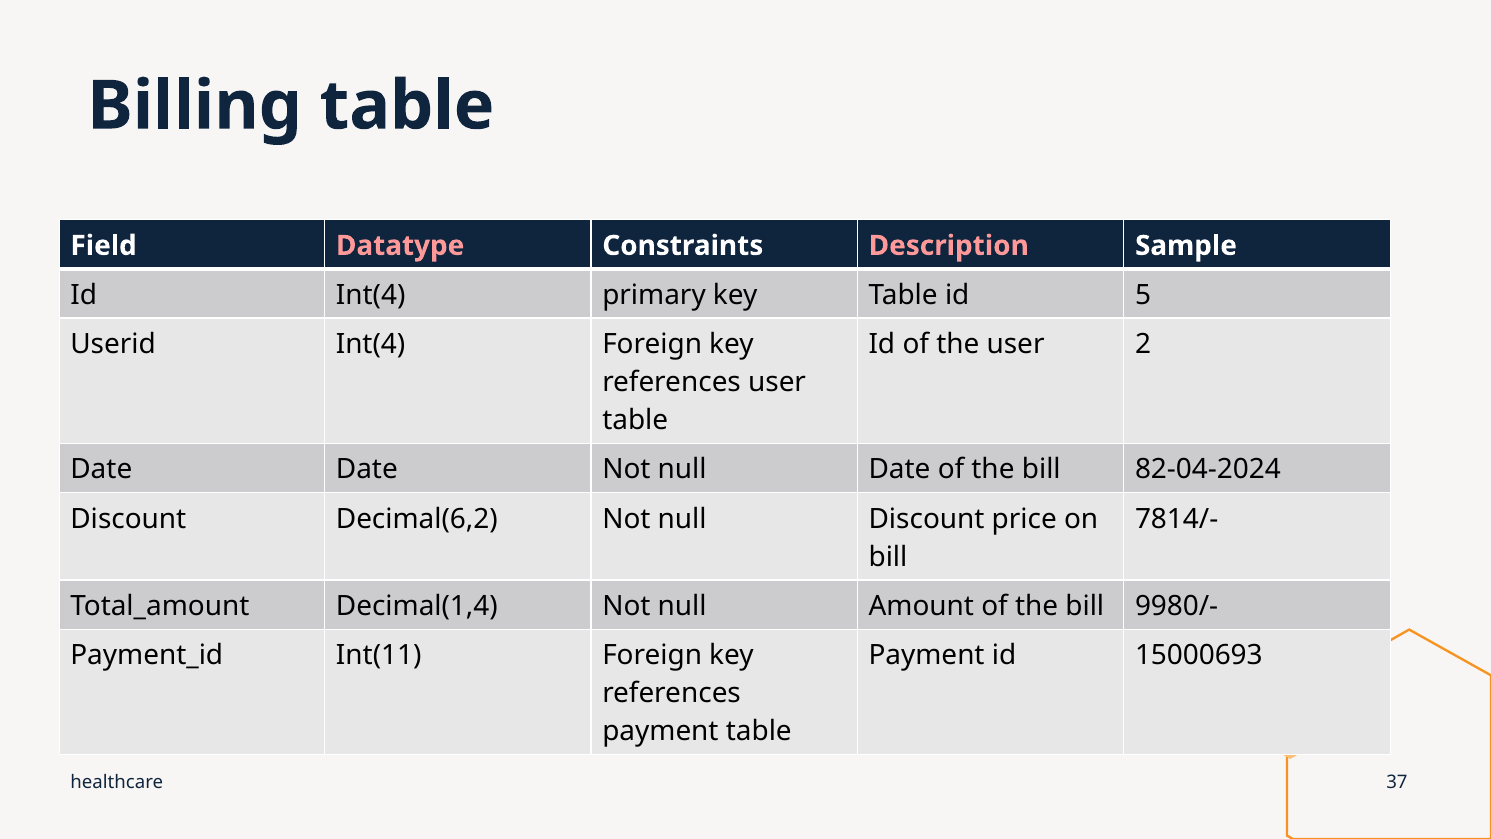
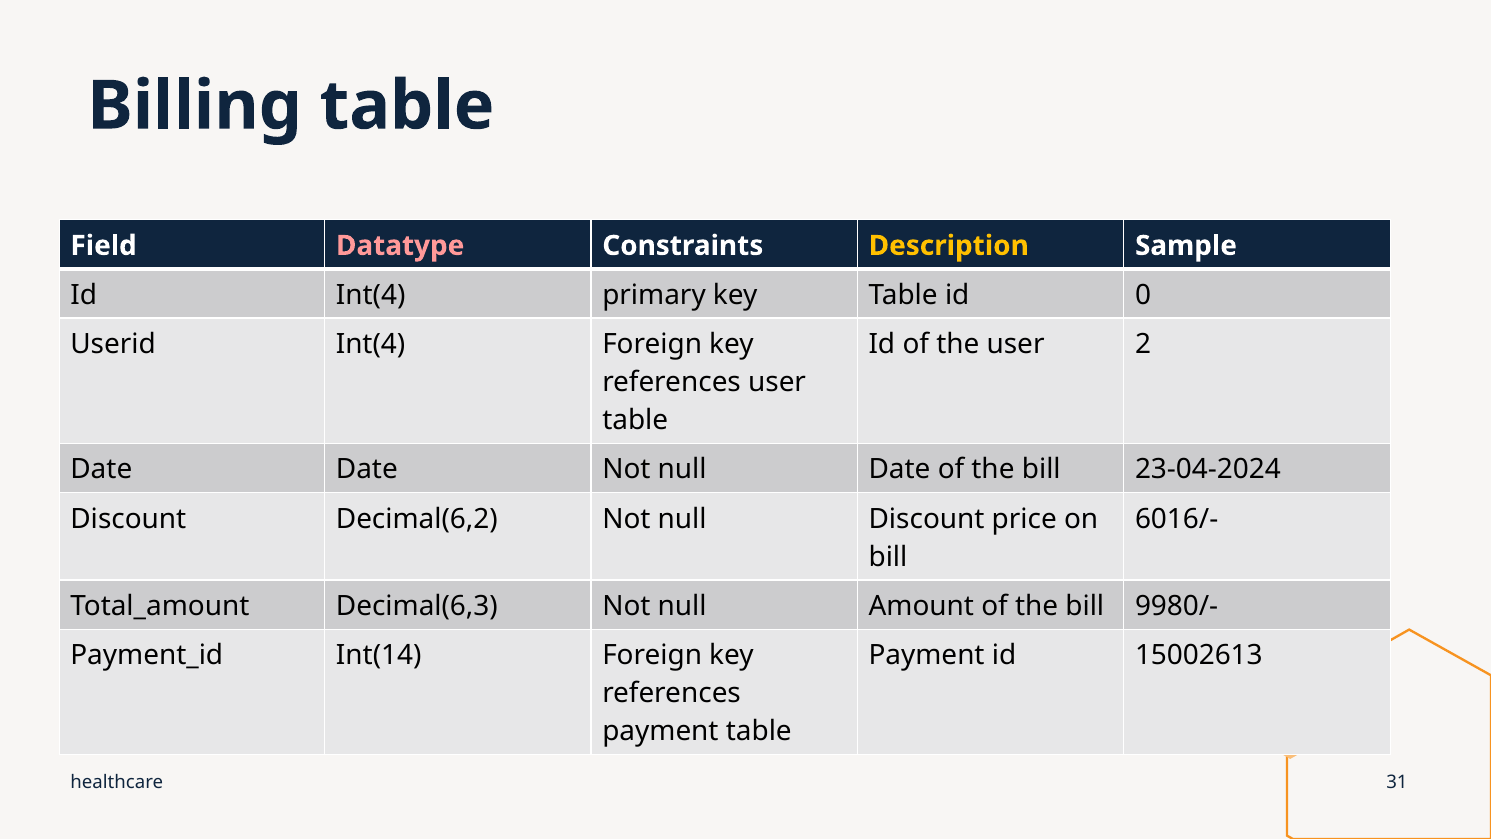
Description colour: pink -> yellow
5: 5 -> 0
82-04-2024: 82-04-2024 -> 23-04-2024
7814/-: 7814/- -> 6016/-
Decimal(1,4: Decimal(1,4 -> Decimal(6,3
Int(11: Int(11 -> Int(14
15000693: 15000693 -> 15002613
37: 37 -> 31
